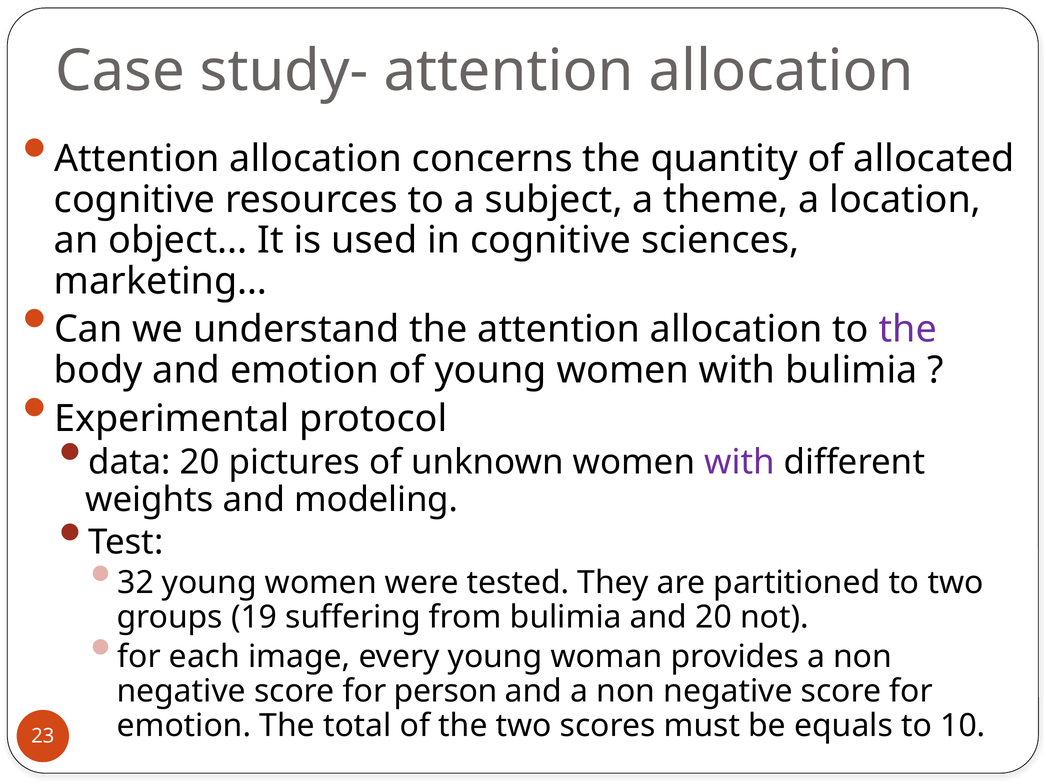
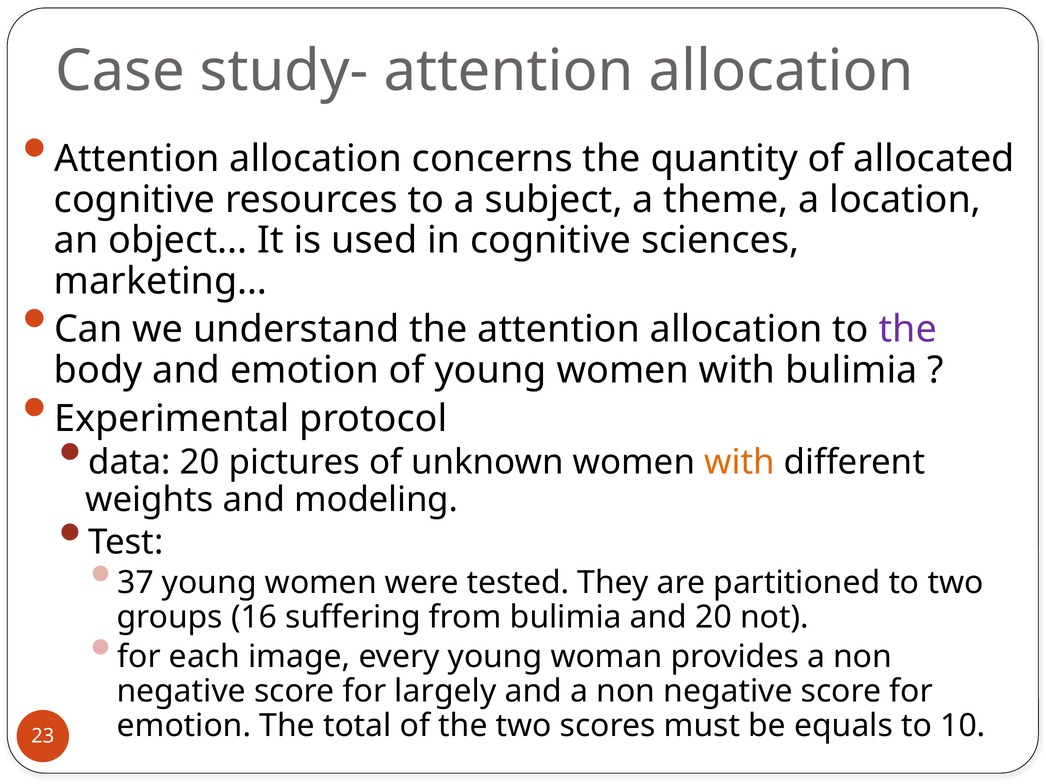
with at (739, 463) colour: purple -> orange
32: 32 -> 37
19: 19 -> 16
person: person -> largely
